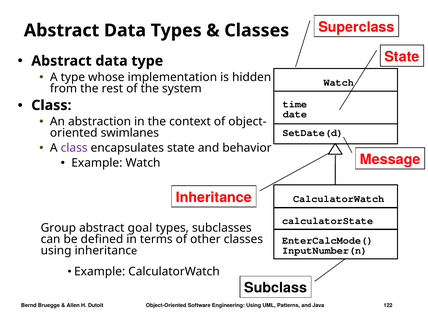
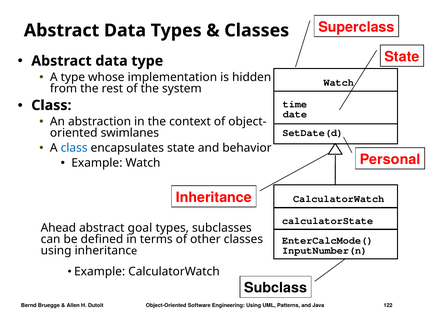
class at (74, 148) colour: purple -> blue
Message: Message -> Personal
Group: Group -> Ahead
